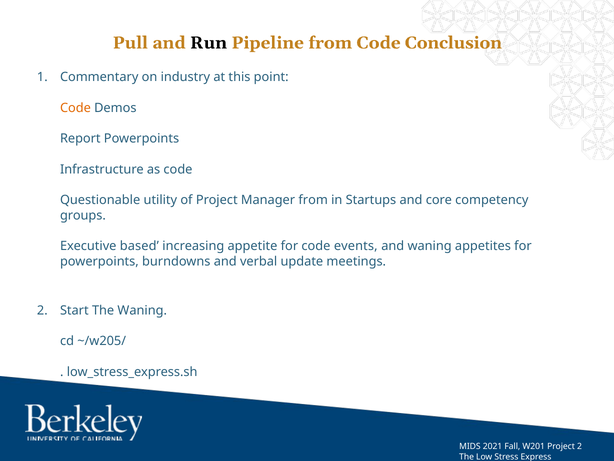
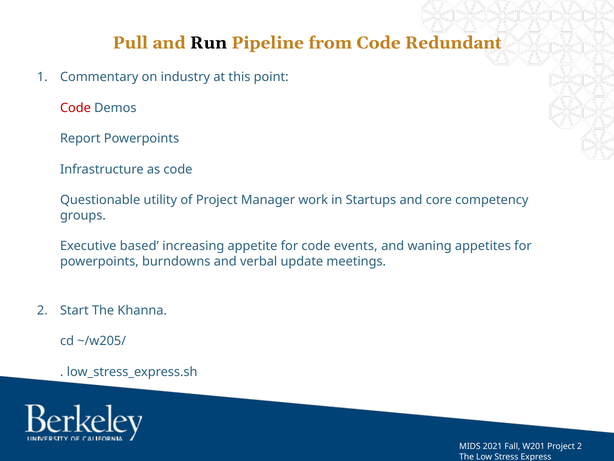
Conclusion: Conclusion -> Redundant
Code at (75, 108) colour: orange -> red
Manager from: from -> work
The Waning: Waning -> Khanna
